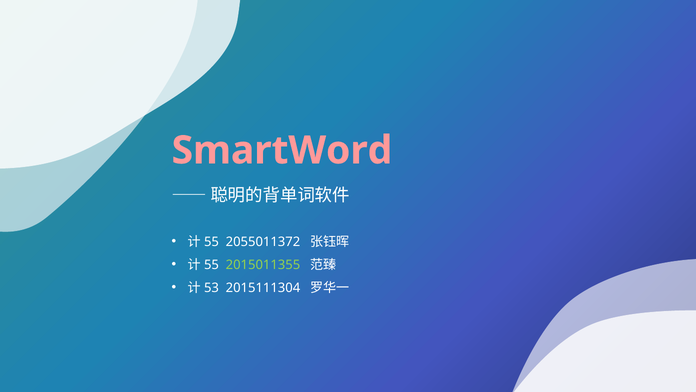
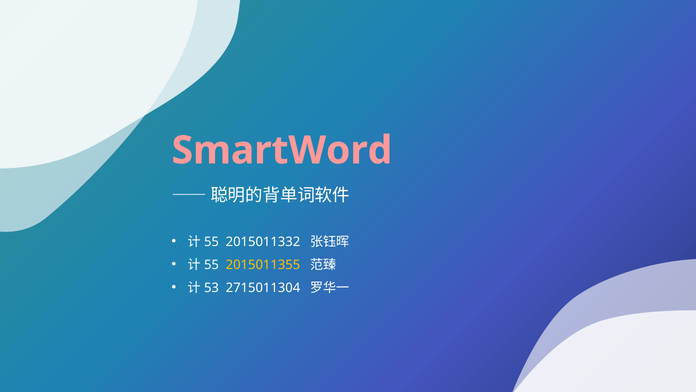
2055011372: 2055011372 -> 2015011332
2015011355 colour: light green -> yellow
2015111304: 2015111304 -> 2715011304
